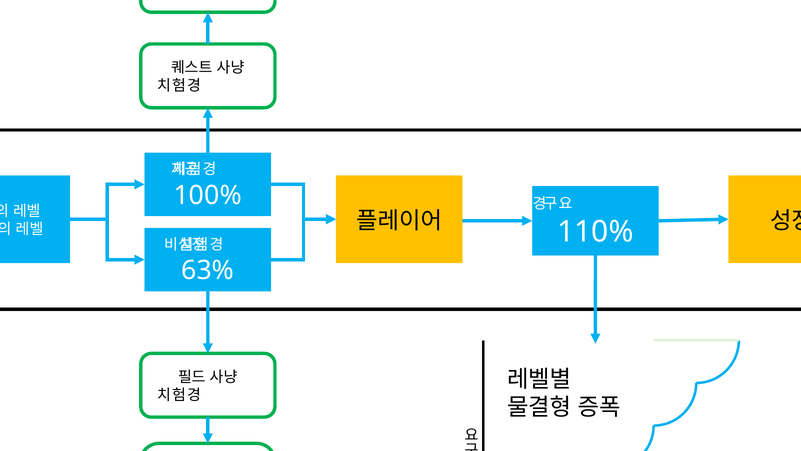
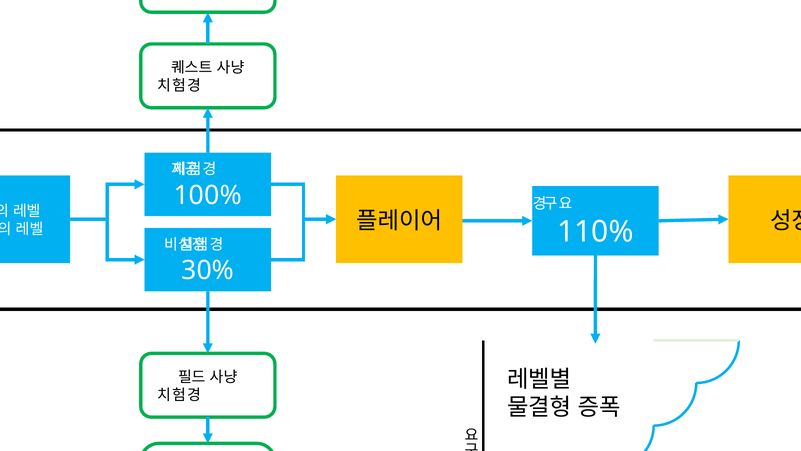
63%: 63% -> 30%
